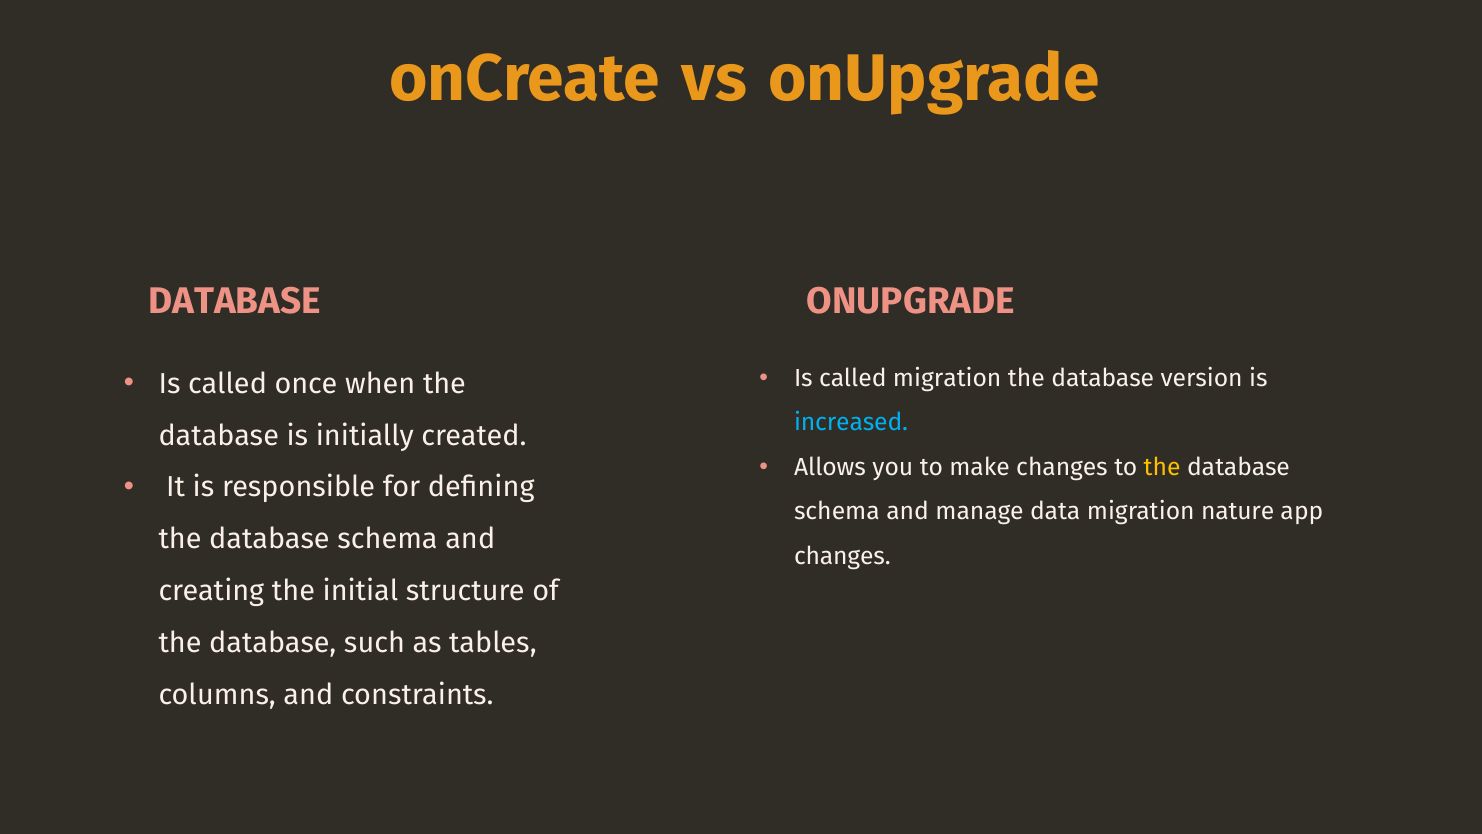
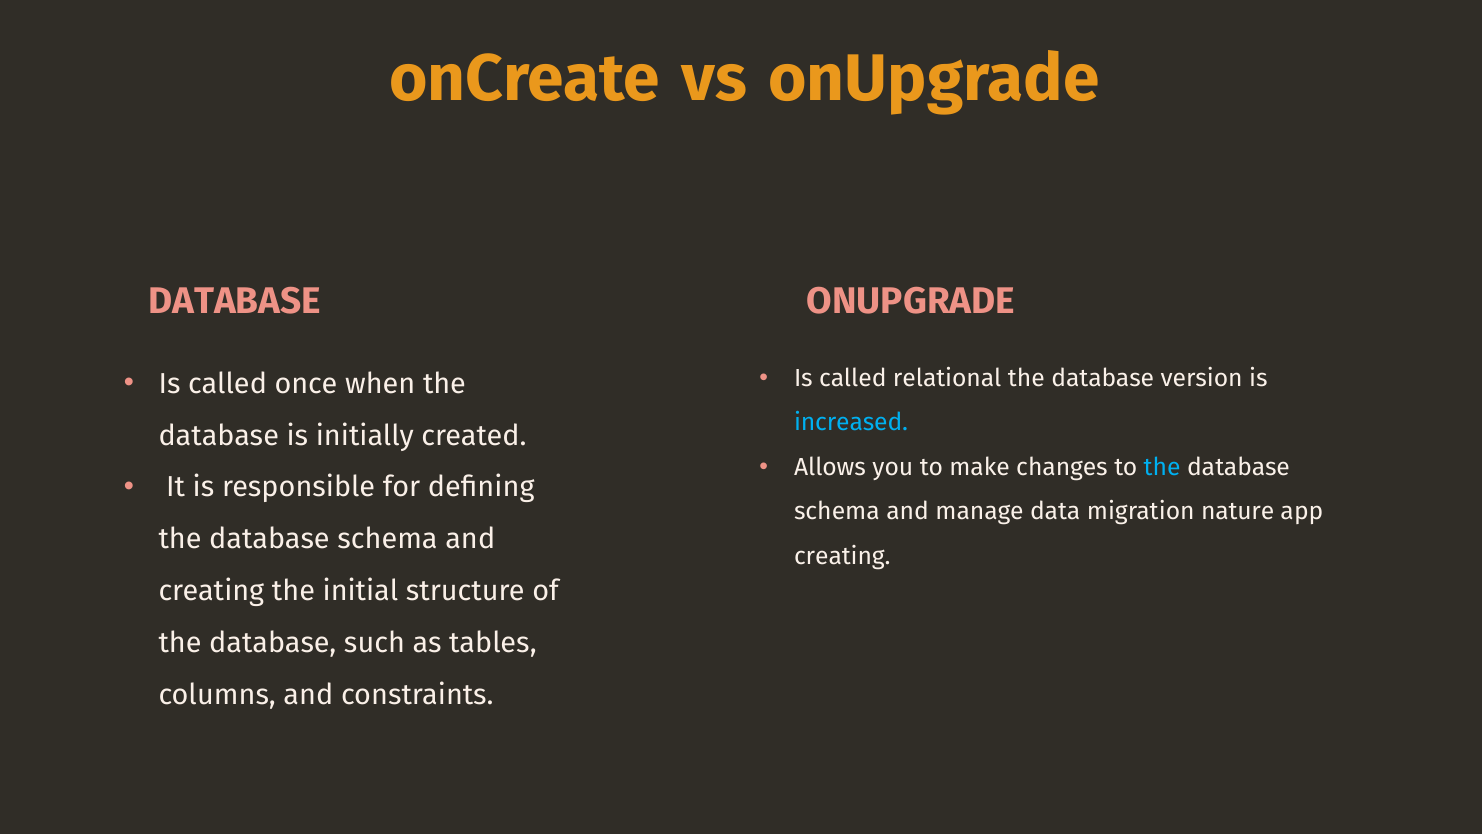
called migration: migration -> relational
the at (1162, 467) colour: yellow -> light blue
changes at (842, 556): changes -> creating
